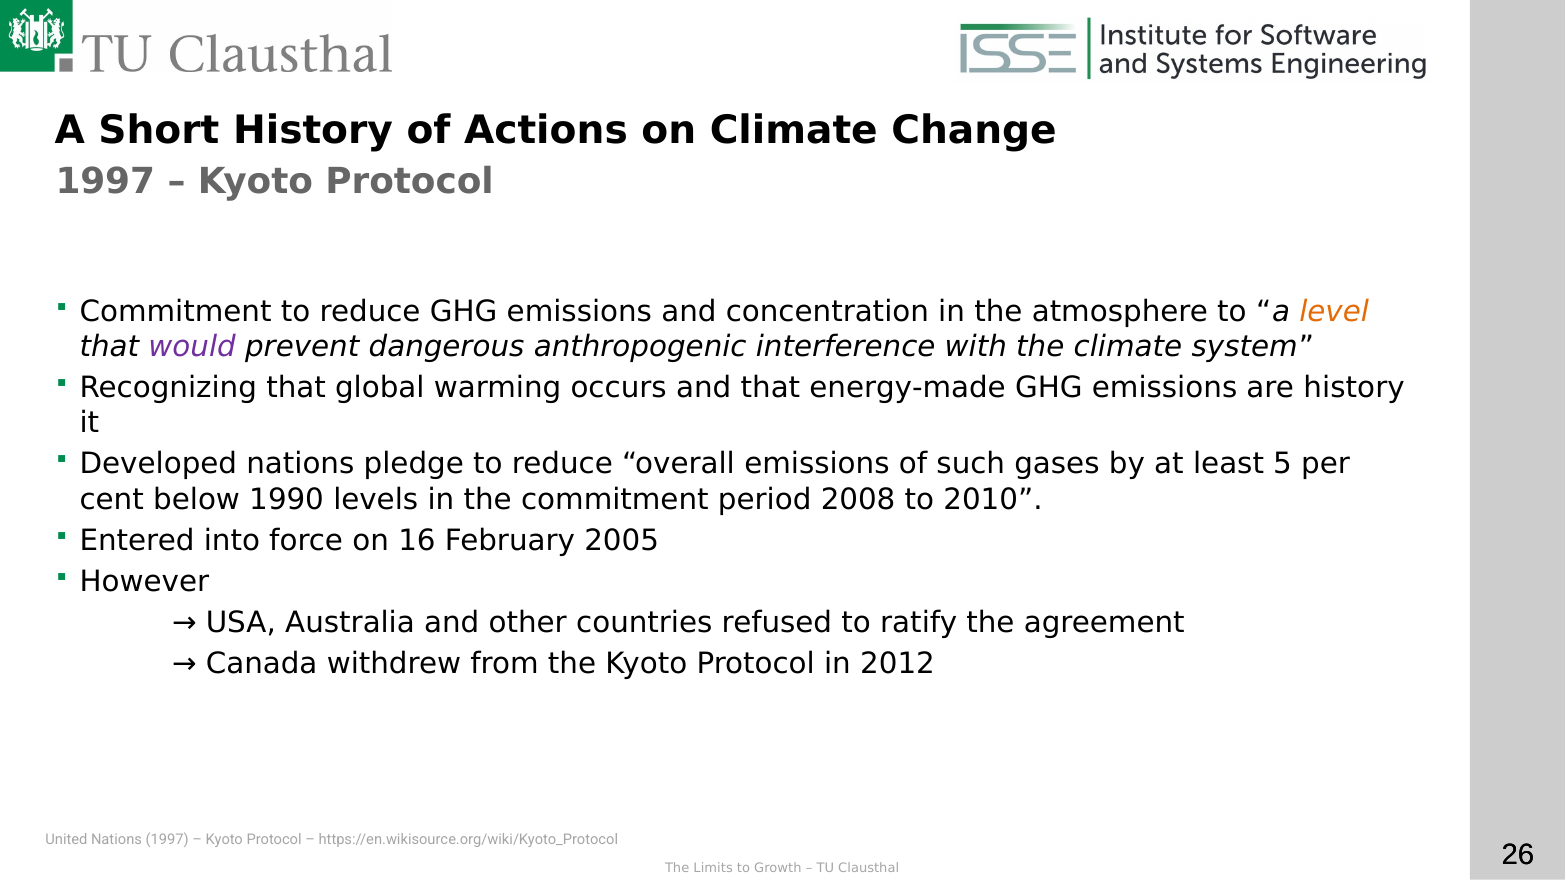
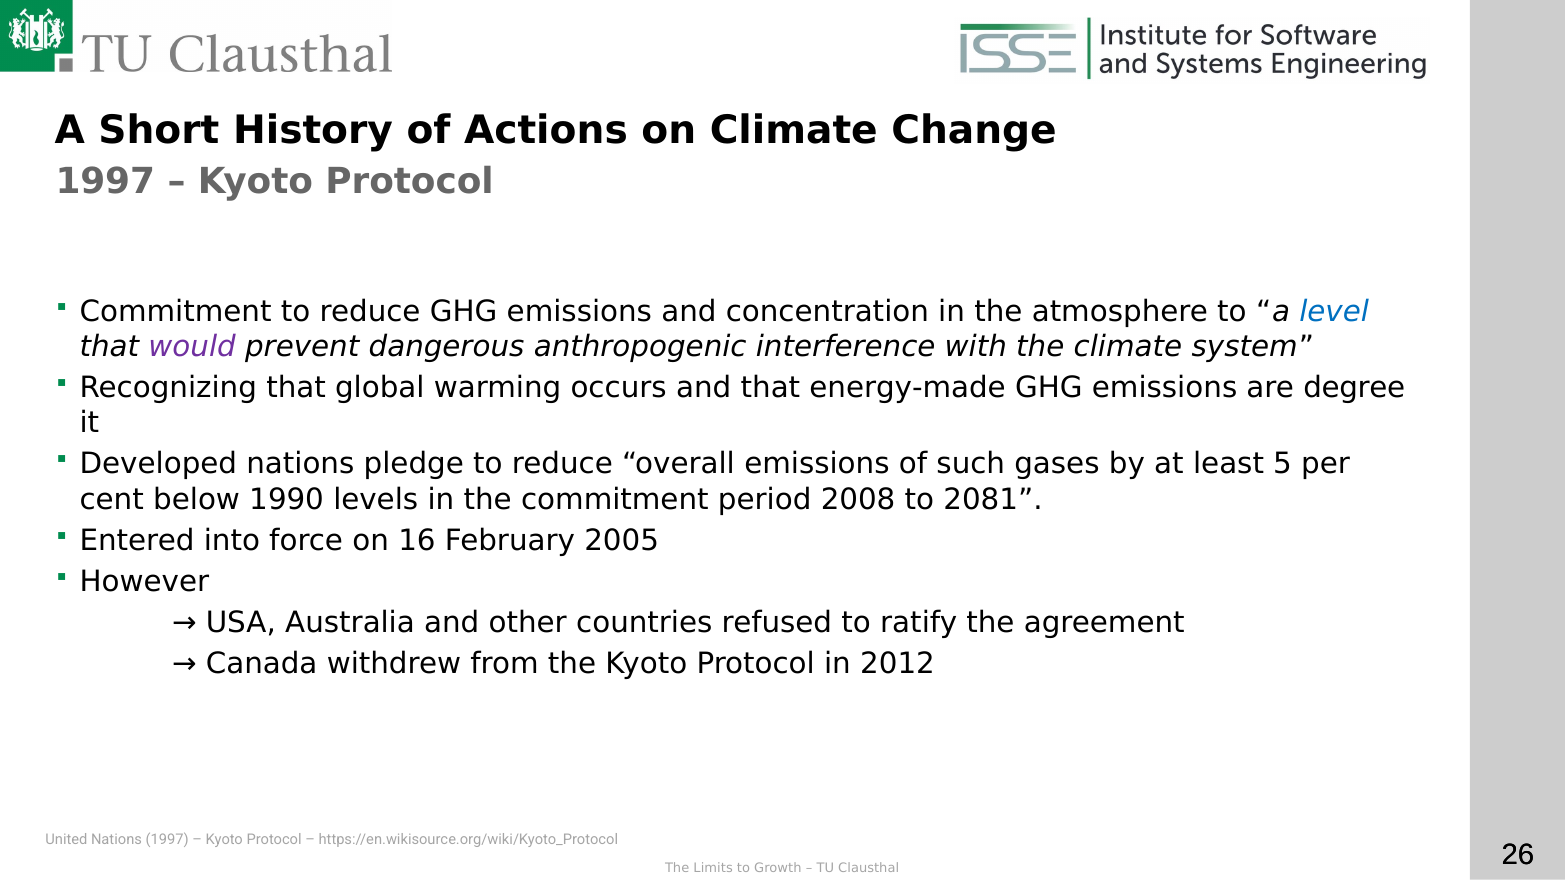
level colour: orange -> blue
are history: history -> degree
2010: 2010 -> 2081
